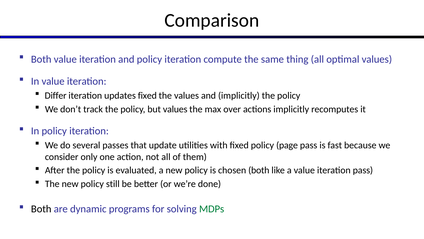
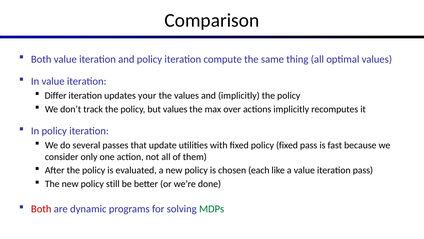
updates fixed: fixed -> your
policy page: page -> fixed
chosen both: both -> each
Both at (41, 209) colour: black -> red
